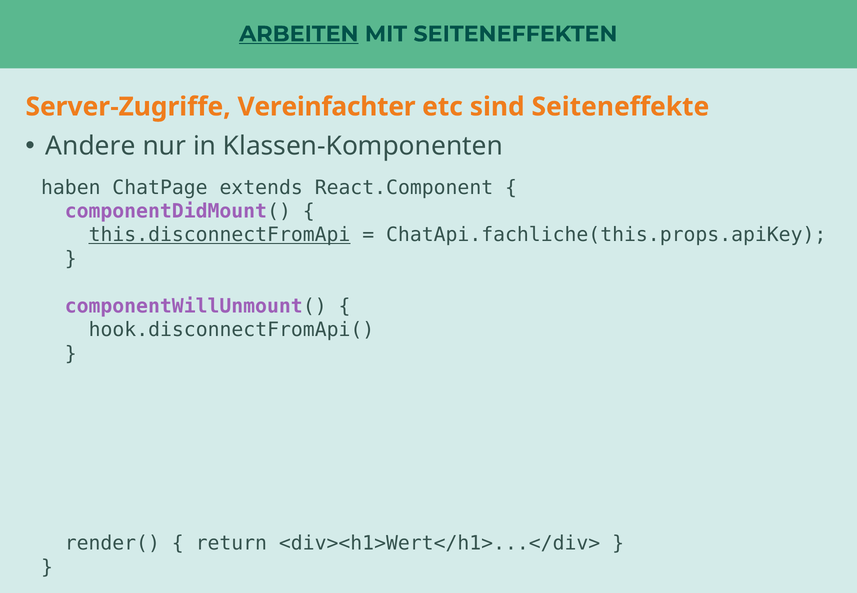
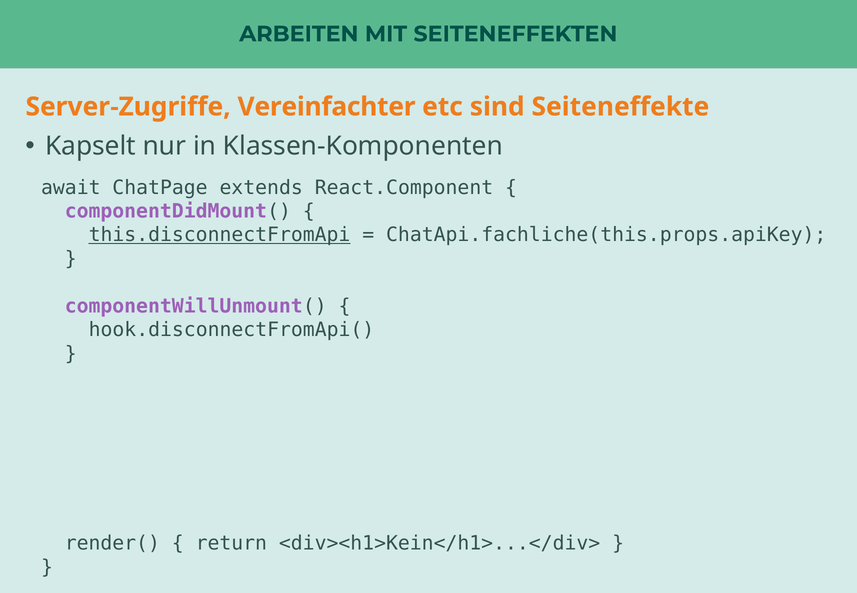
ARBEITEN underline: present -> none
Andere: Andere -> Kapselt
haben: haben -> await
<div><h1>Wert</h1>...</div>: <div><h1>Wert</h1>...</div> -> <div><h1>Kein</h1>...</div>
